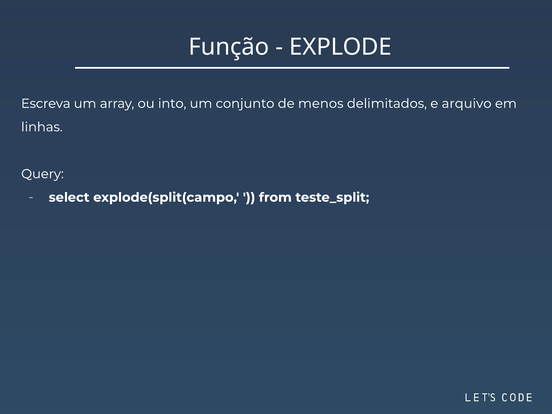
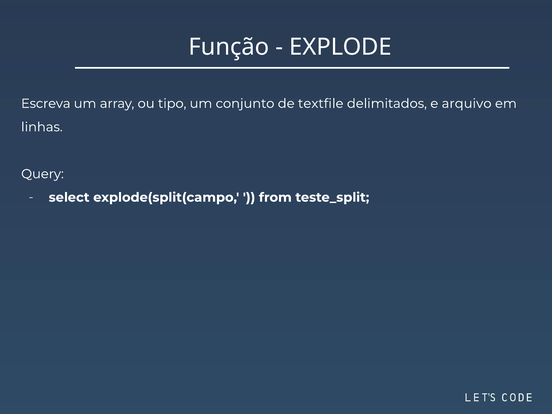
into: into -> tipo
menos: menos -> textfile
